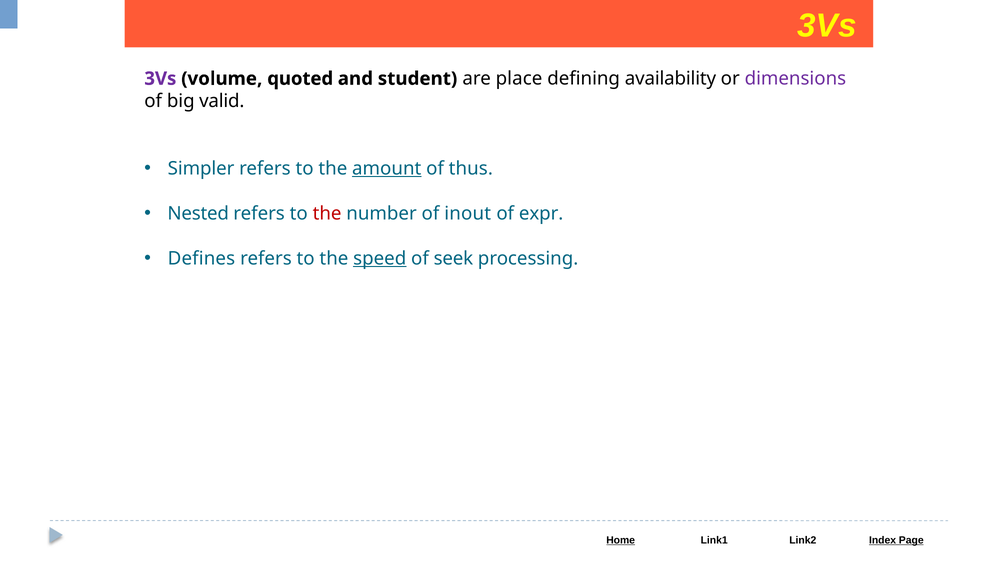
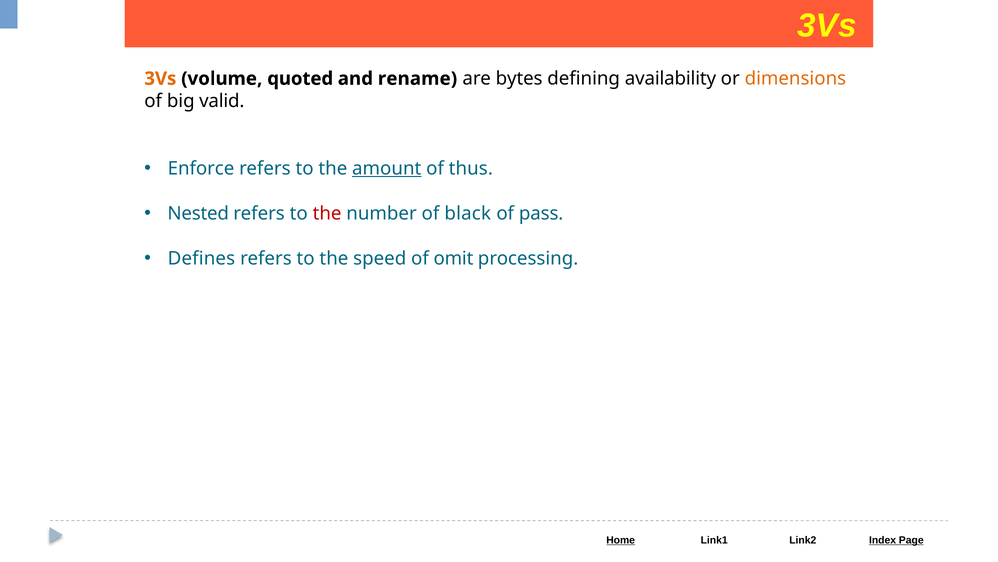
3Vs at (160, 79) colour: purple -> orange
student: student -> rename
place: place -> bytes
dimensions colour: purple -> orange
Simpler: Simpler -> Enforce
inout: inout -> black
expr: expr -> pass
speed underline: present -> none
seek: seek -> omit
